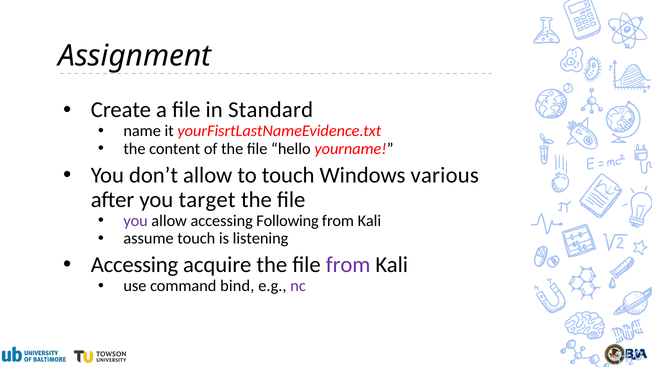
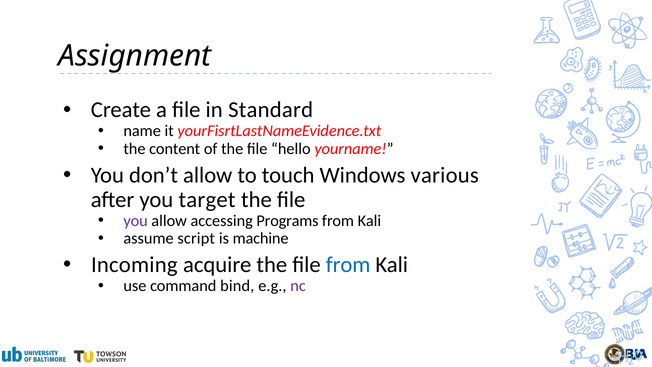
Following: Following -> Programs
assume touch: touch -> script
listening: listening -> machine
Accessing at (135, 265): Accessing -> Incoming
from at (348, 265) colour: purple -> blue
